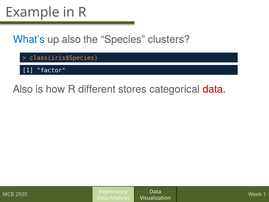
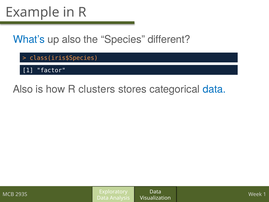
clusters: clusters -> different
different: different -> clusters
data at (214, 89) colour: red -> blue
